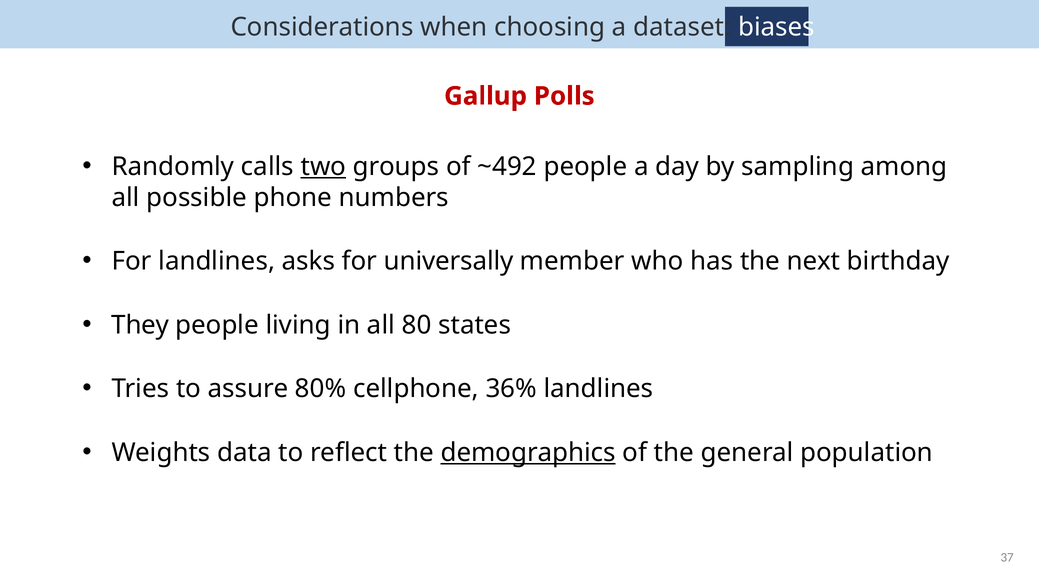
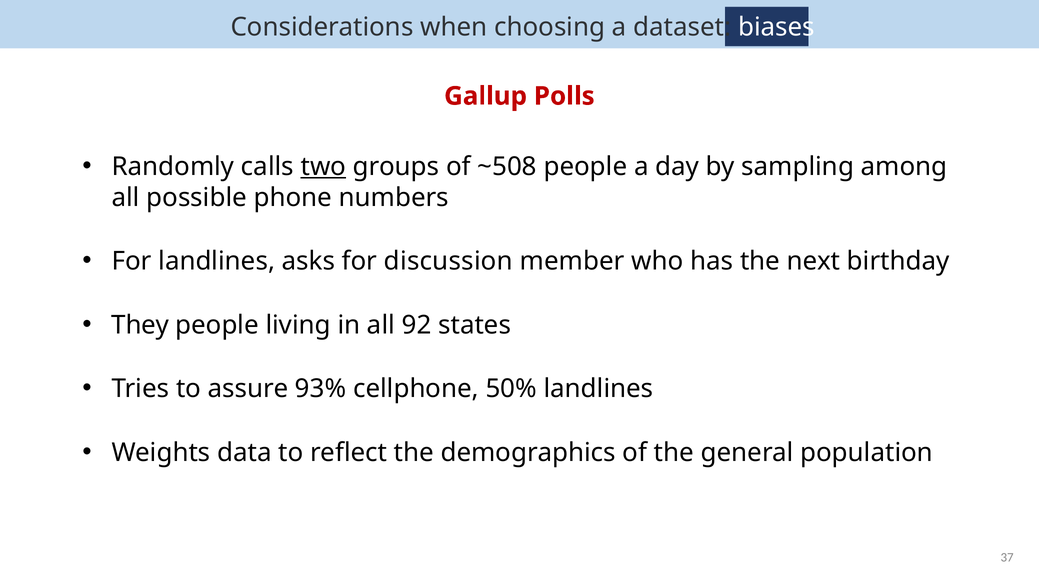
~492: ~492 -> ~508
universally: universally -> discussion
80: 80 -> 92
80%: 80% -> 93%
36%: 36% -> 50%
demographics underline: present -> none
